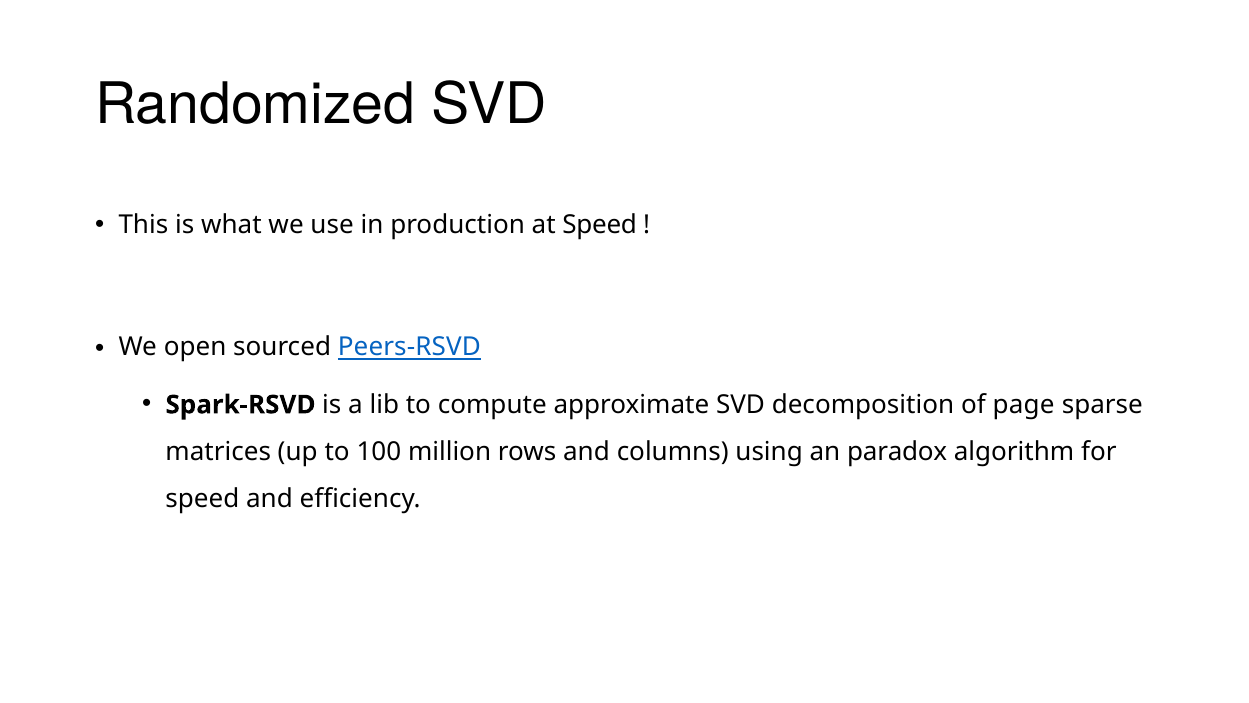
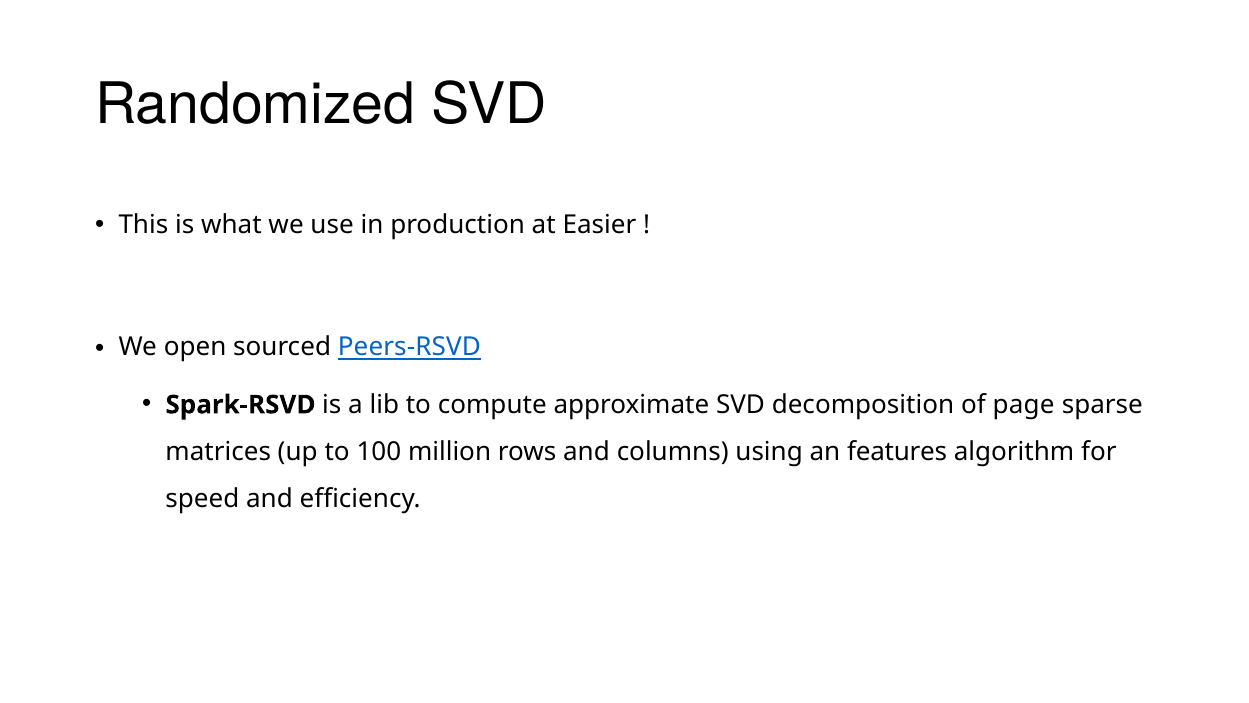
at Speed: Speed -> Easier
paradox: paradox -> features
